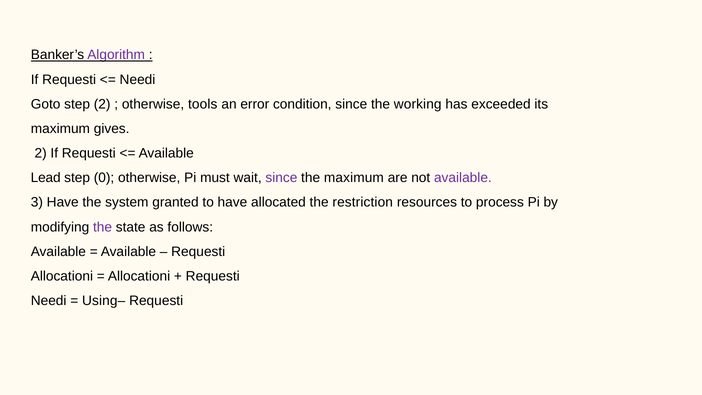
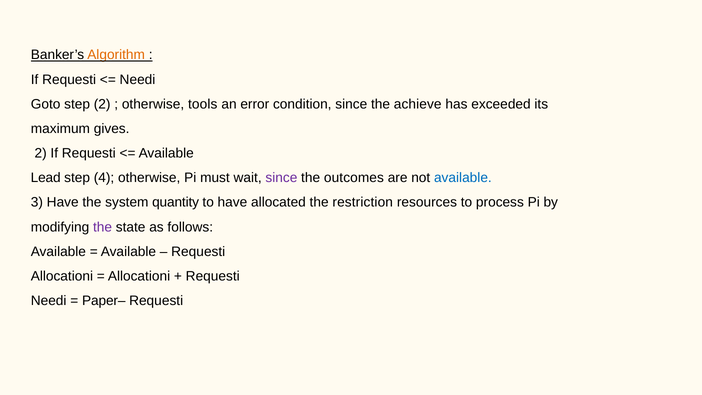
Algorithm colour: purple -> orange
working: working -> achieve
0: 0 -> 4
the maximum: maximum -> outcomes
available at (463, 178) colour: purple -> blue
granted: granted -> quantity
Using–: Using– -> Paper–
